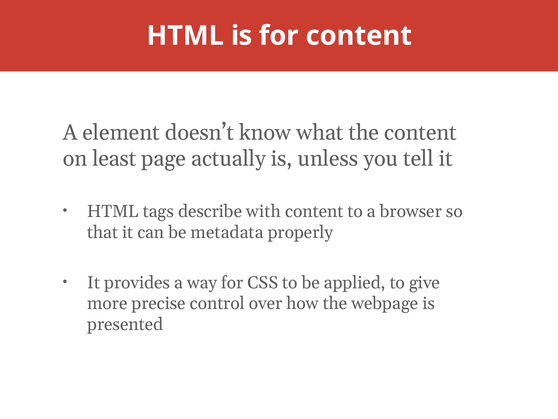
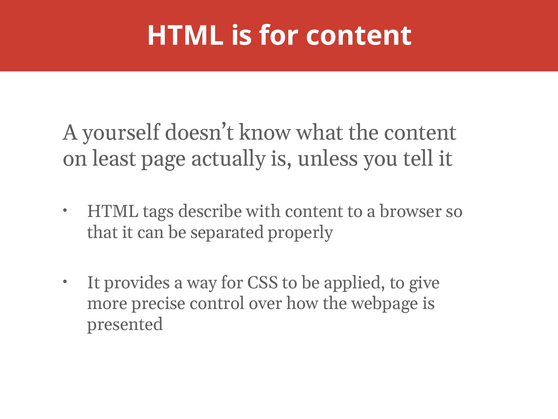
element: element -> yourself
metadata: metadata -> separated
